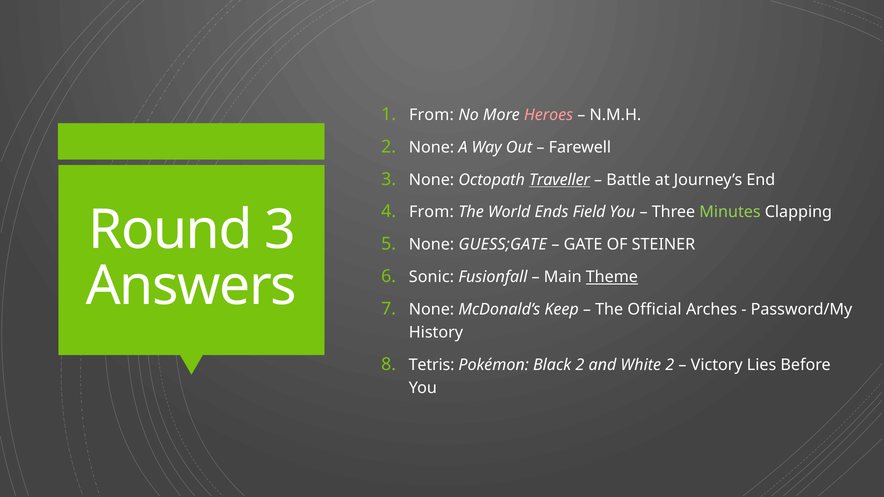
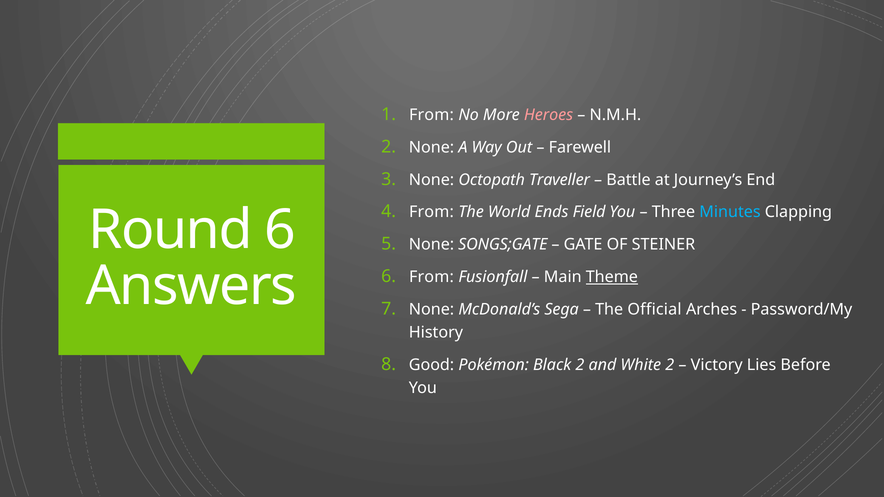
Traveller underline: present -> none
Minutes colour: light green -> light blue
Round 3: 3 -> 6
GUESS;GATE: GUESS;GATE -> SONGS;GATE
Sonic at (431, 277): Sonic -> From
Keep: Keep -> Sega
Tetris: Tetris -> Good
